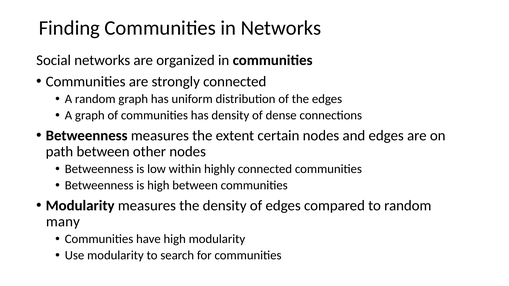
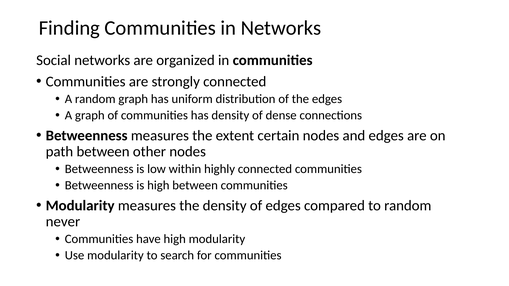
many: many -> never
